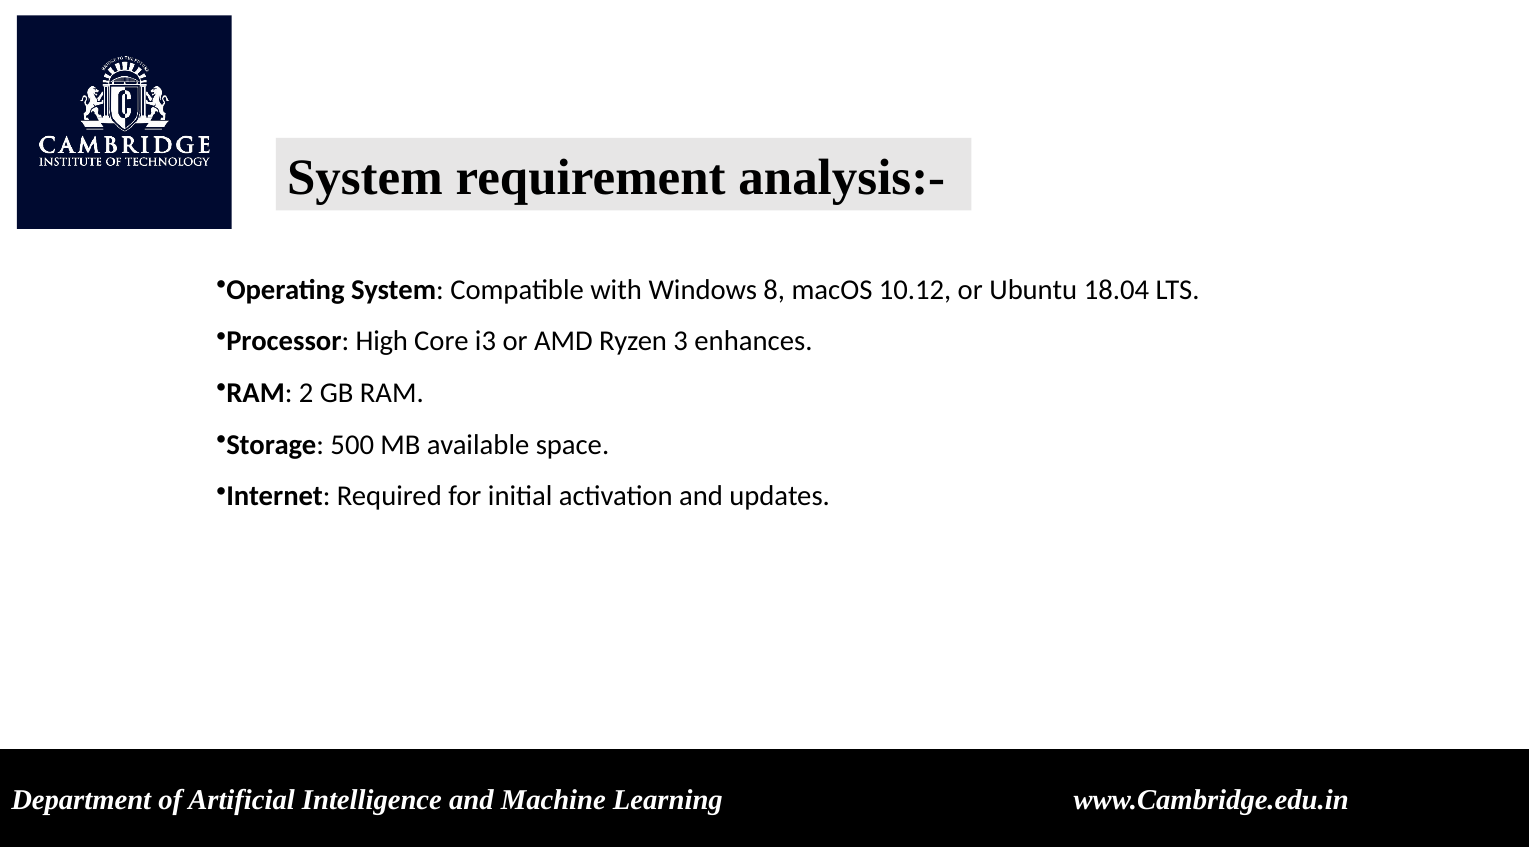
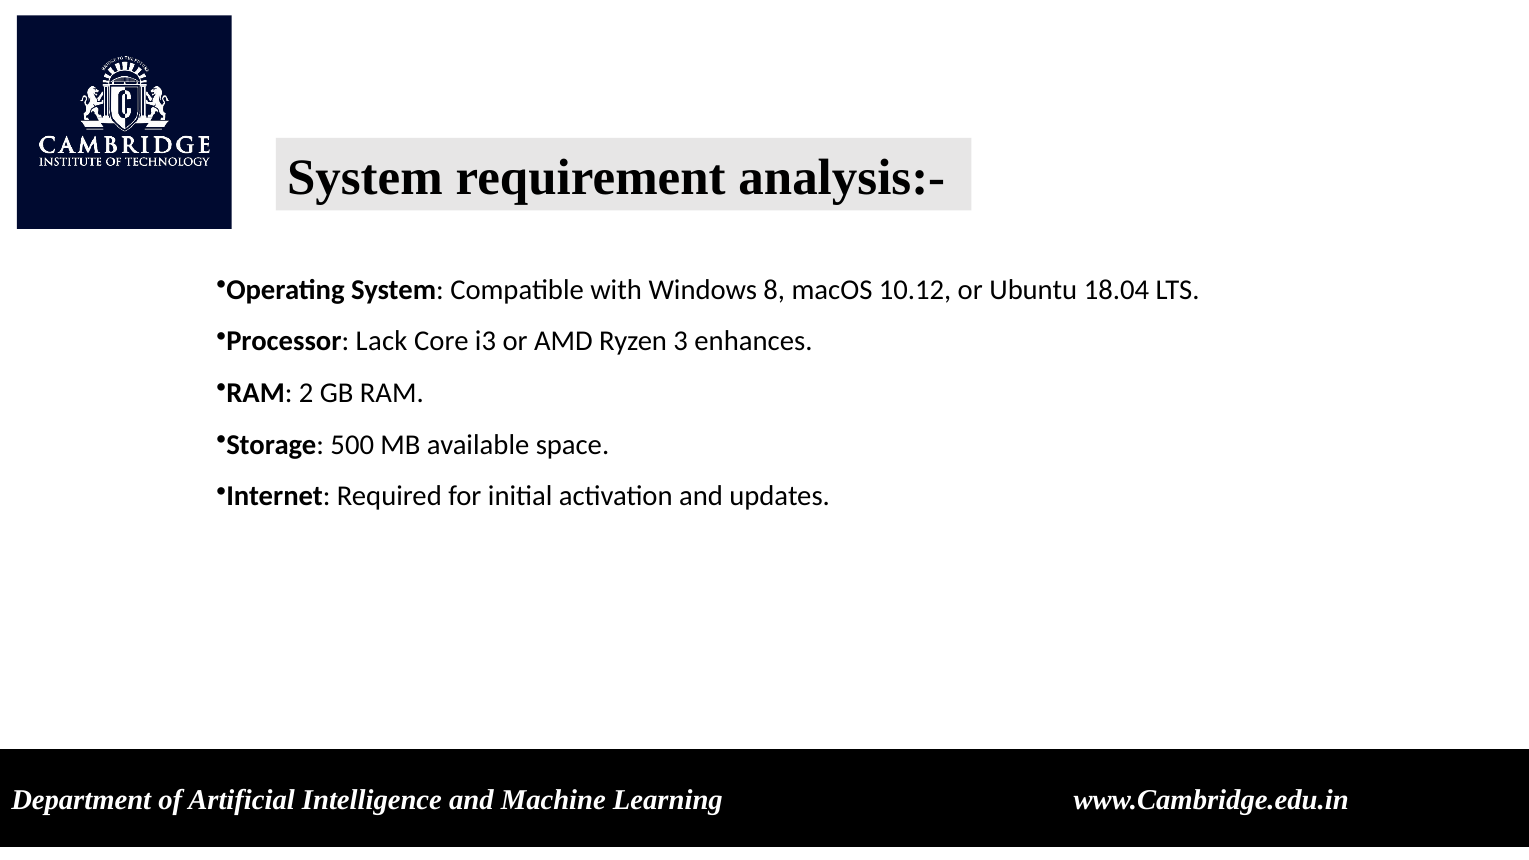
High: High -> Lack
